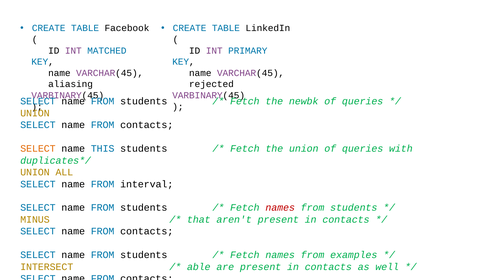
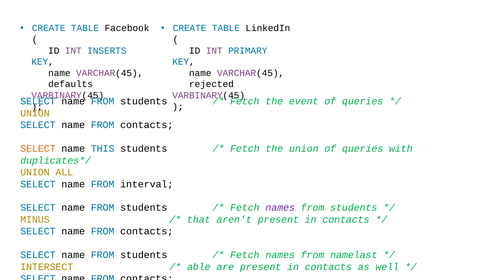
MATCHED: MATCHED -> INSERTS
aliasing: aliasing -> defaults
newbk: newbk -> event
names at (280, 207) colour: red -> purple
examples: examples -> namelast
